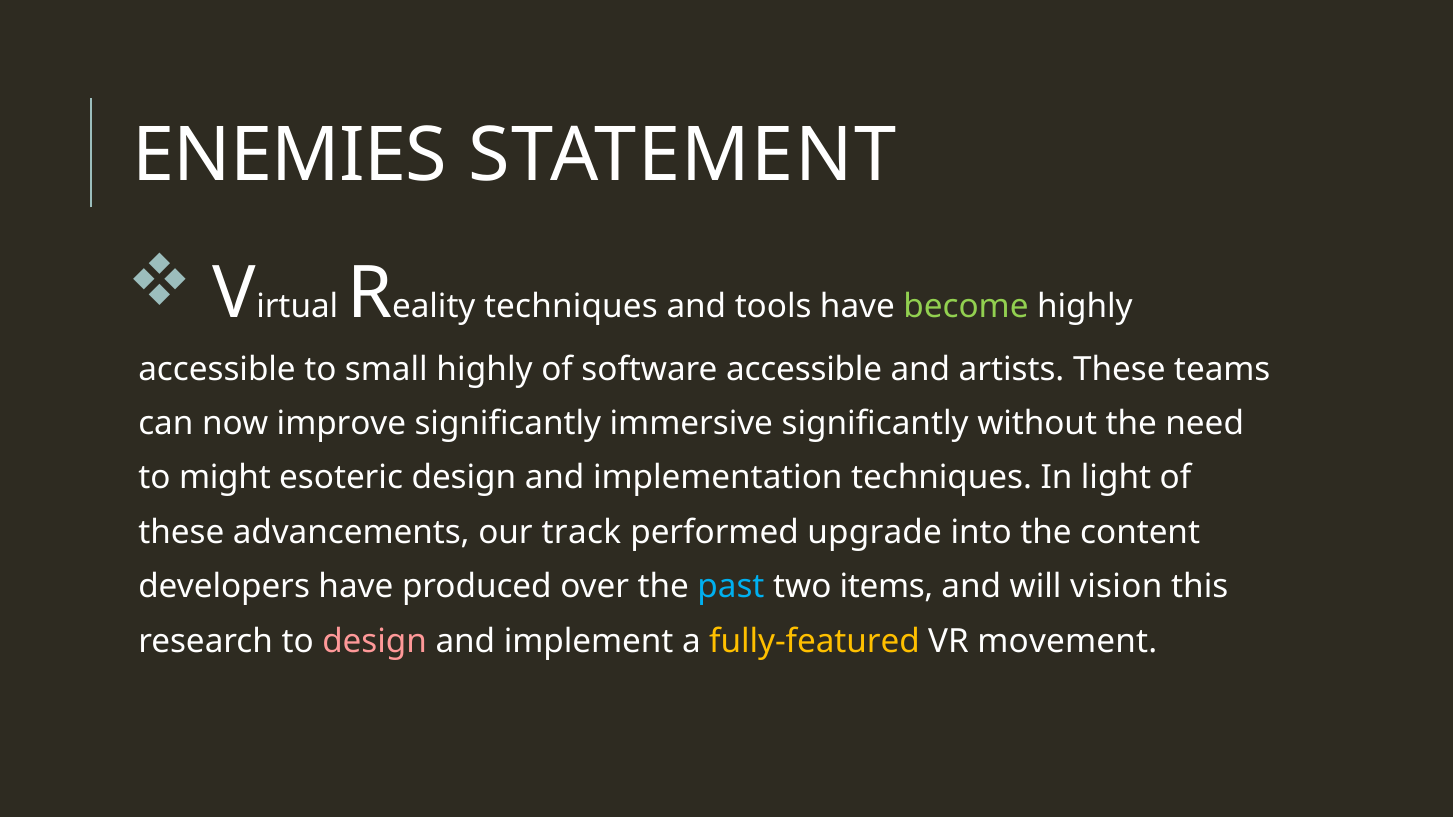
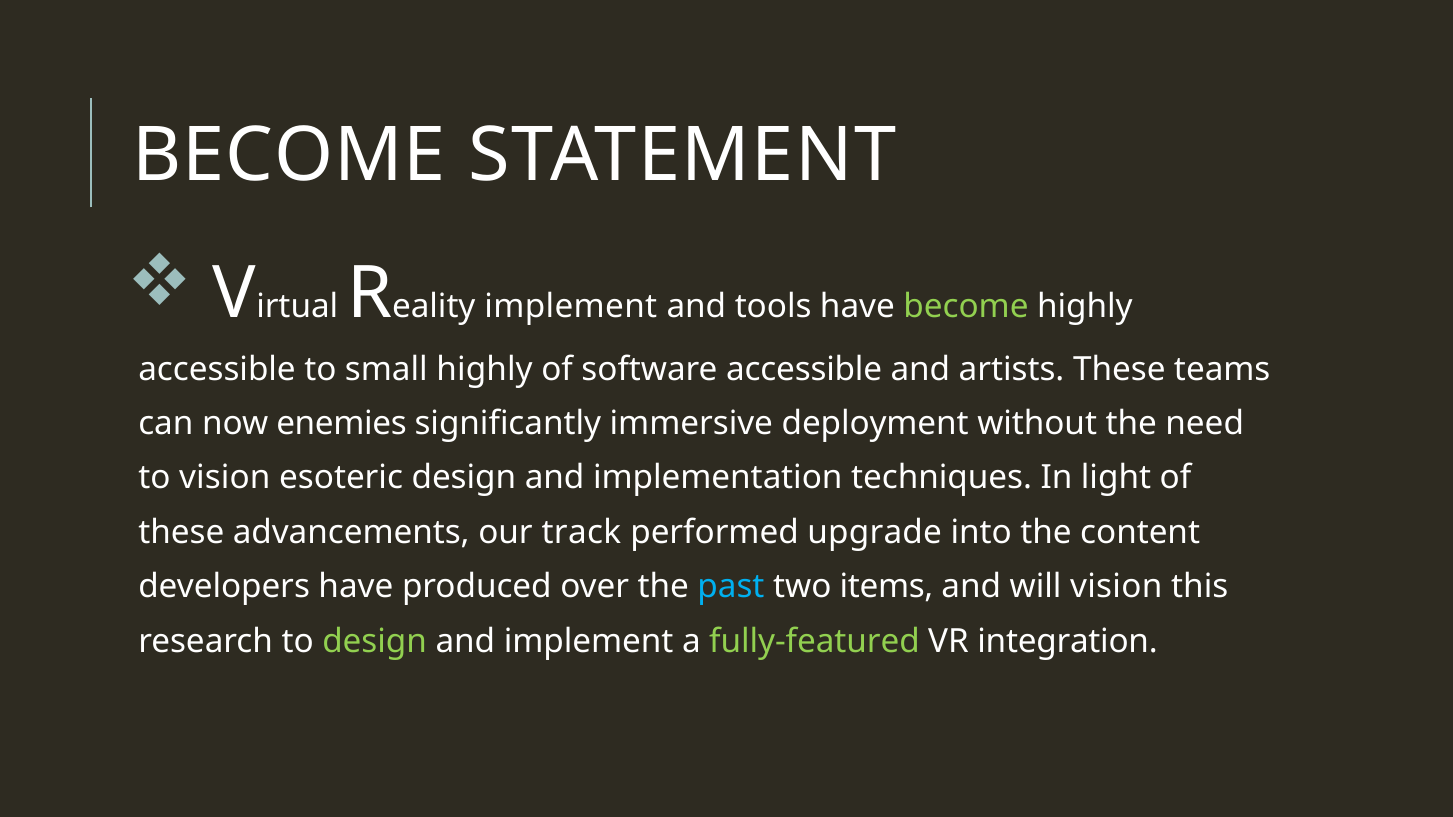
ENEMIES at (290, 156): ENEMIES -> BECOME
techniques at (571, 307): techniques -> implement
improve: improve -> enemies
immersive significantly: significantly -> deployment
to might: might -> vision
design at (375, 642) colour: pink -> light green
fully-featured colour: yellow -> light green
movement: movement -> integration
